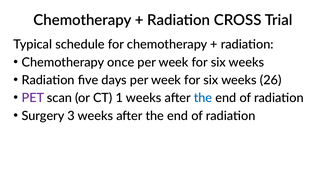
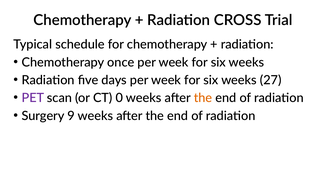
26: 26 -> 27
1: 1 -> 0
the at (203, 98) colour: blue -> orange
3: 3 -> 9
